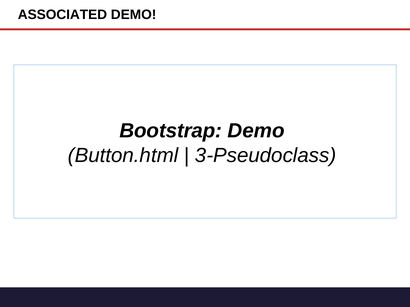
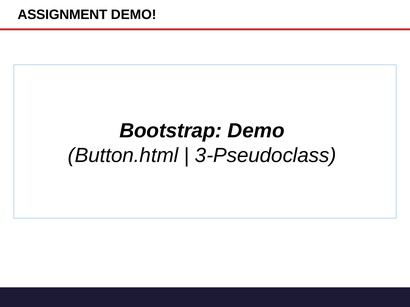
ASSOCIATED: ASSOCIATED -> ASSIGNMENT
